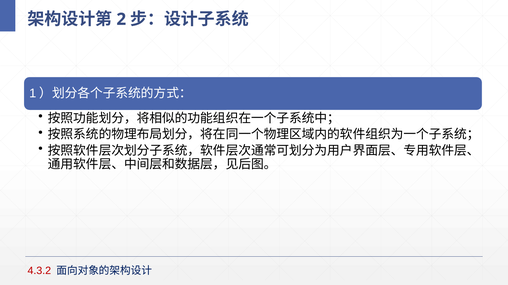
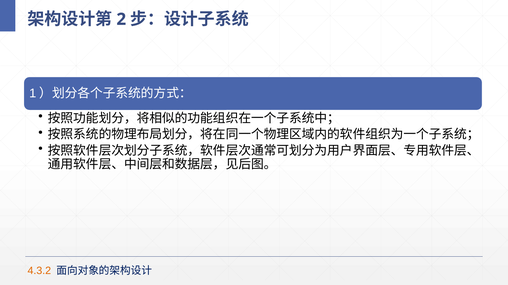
4.3.2 colour: red -> orange
